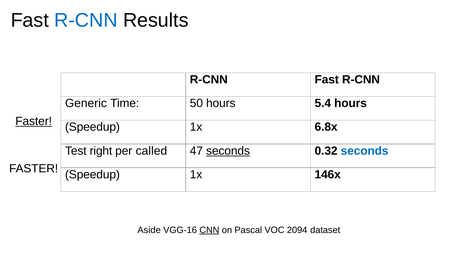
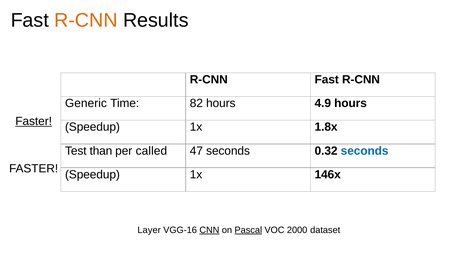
R-CNN at (86, 20) colour: blue -> orange
50: 50 -> 82
5.4: 5.4 -> 4.9
6.8x: 6.8x -> 1.8x
right: right -> than
seconds at (228, 151) underline: present -> none
Aside: Aside -> Layer
Pascal underline: none -> present
2094: 2094 -> 2000
